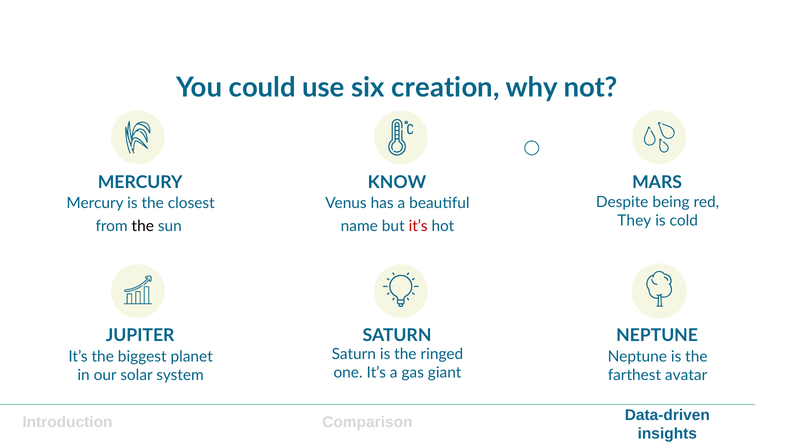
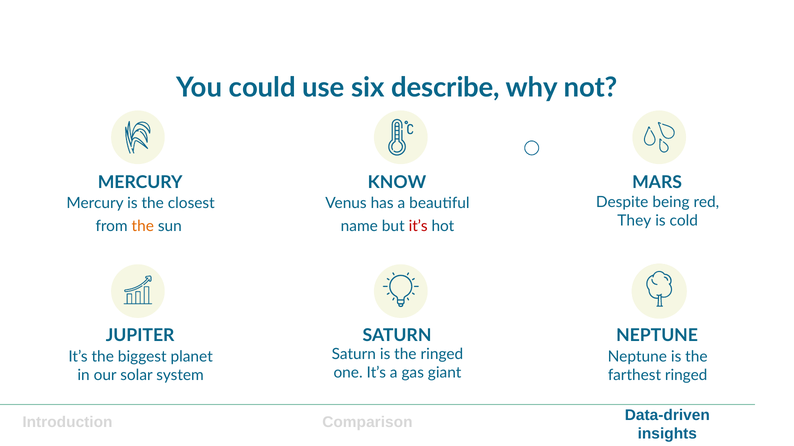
creation: creation -> describe
the at (143, 226) colour: black -> orange
farthest avatar: avatar -> ringed
